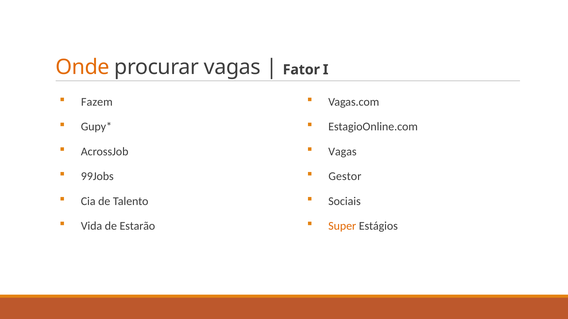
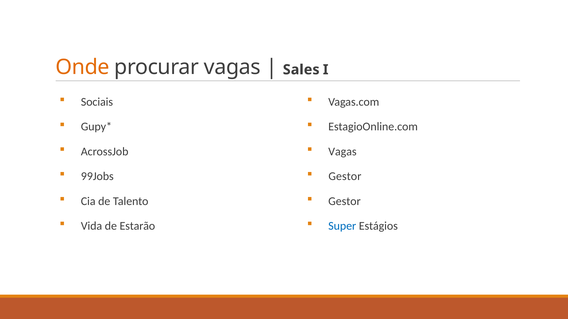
Fator: Fator -> Sales
Fazem: Fazem -> Sociais
Sociais at (345, 201): Sociais -> Gestor
Super colour: orange -> blue
